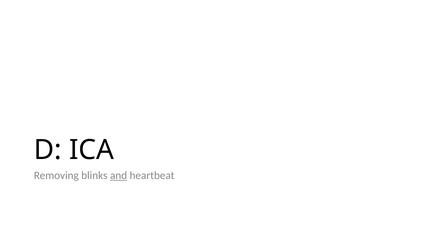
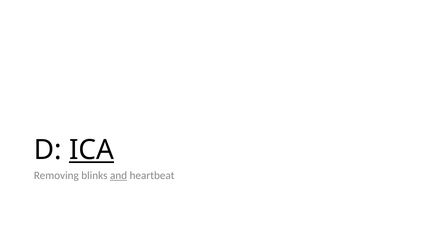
ICA underline: none -> present
